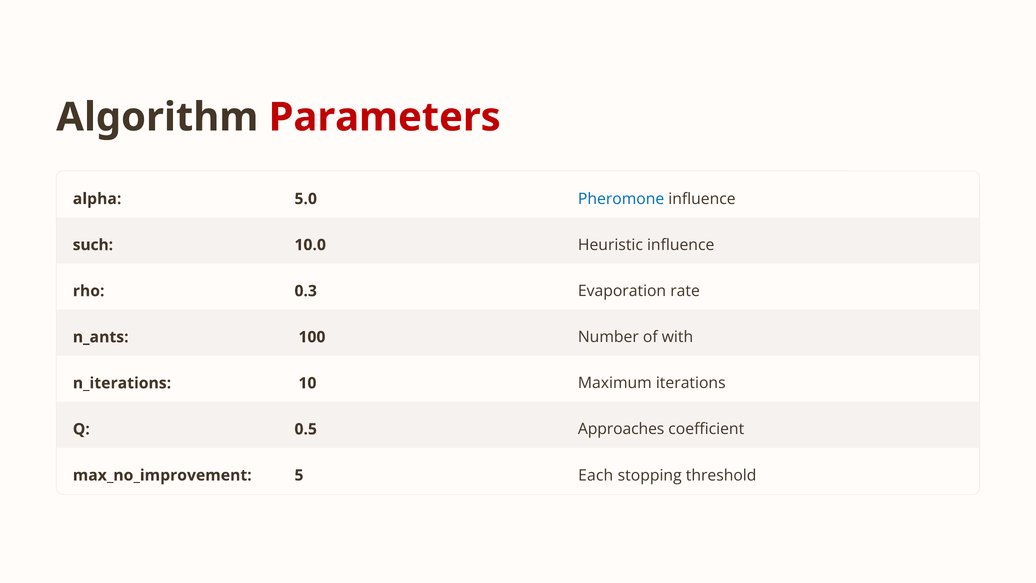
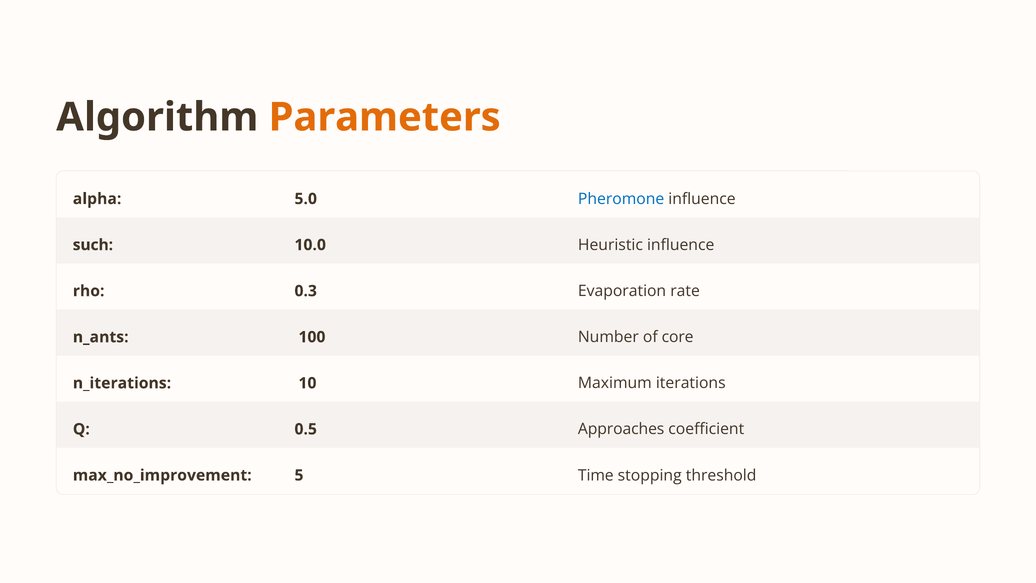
Parameters colour: red -> orange
with: with -> core
Each: Each -> Time
